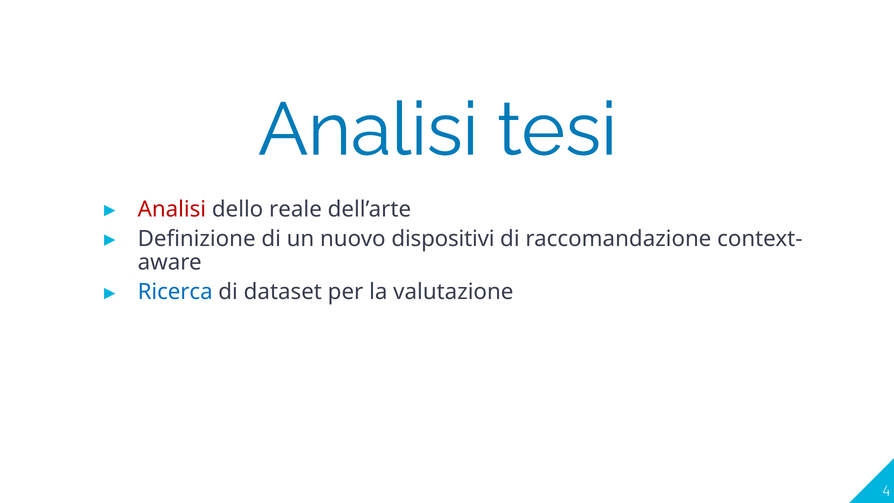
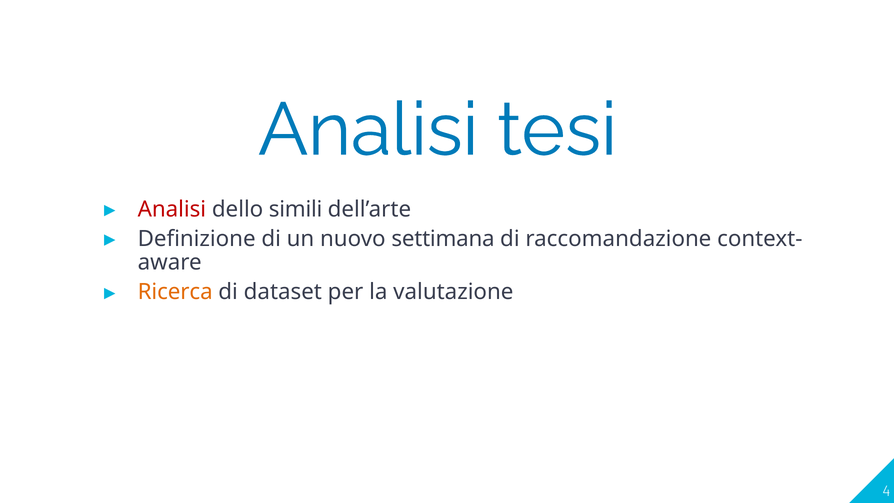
reale: reale -> simili
dispositivi: dispositivi -> settimana
Ricerca colour: blue -> orange
